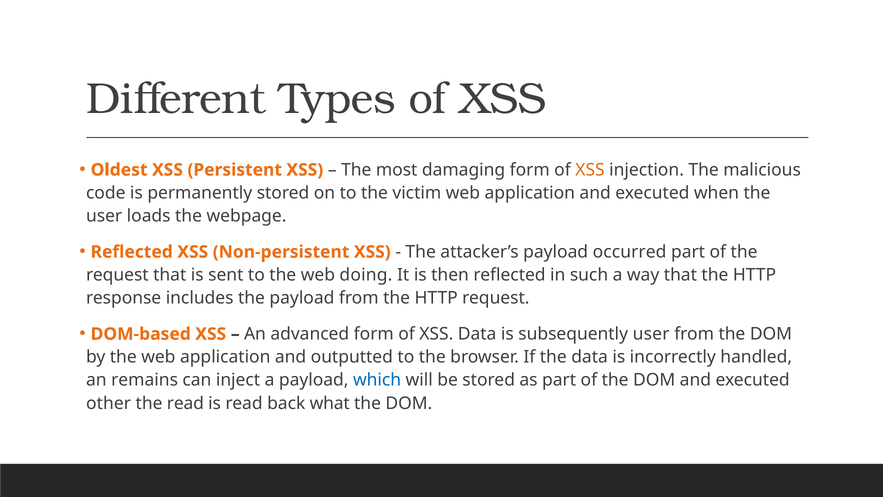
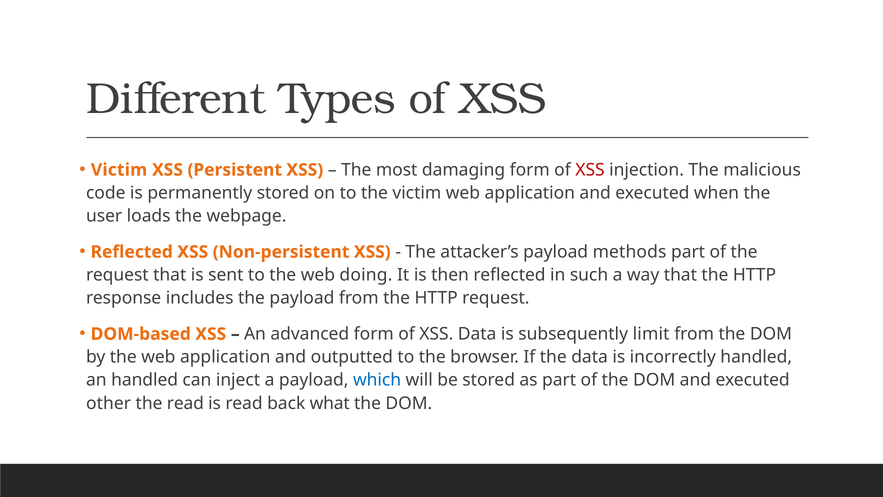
Oldest at (119, 170): Oldest -> Victim
XSS at (590, 170) colour: orange -> red
occurred: occurred -> methods
subsequently user: user -> limit
an remains: remains -> handled
